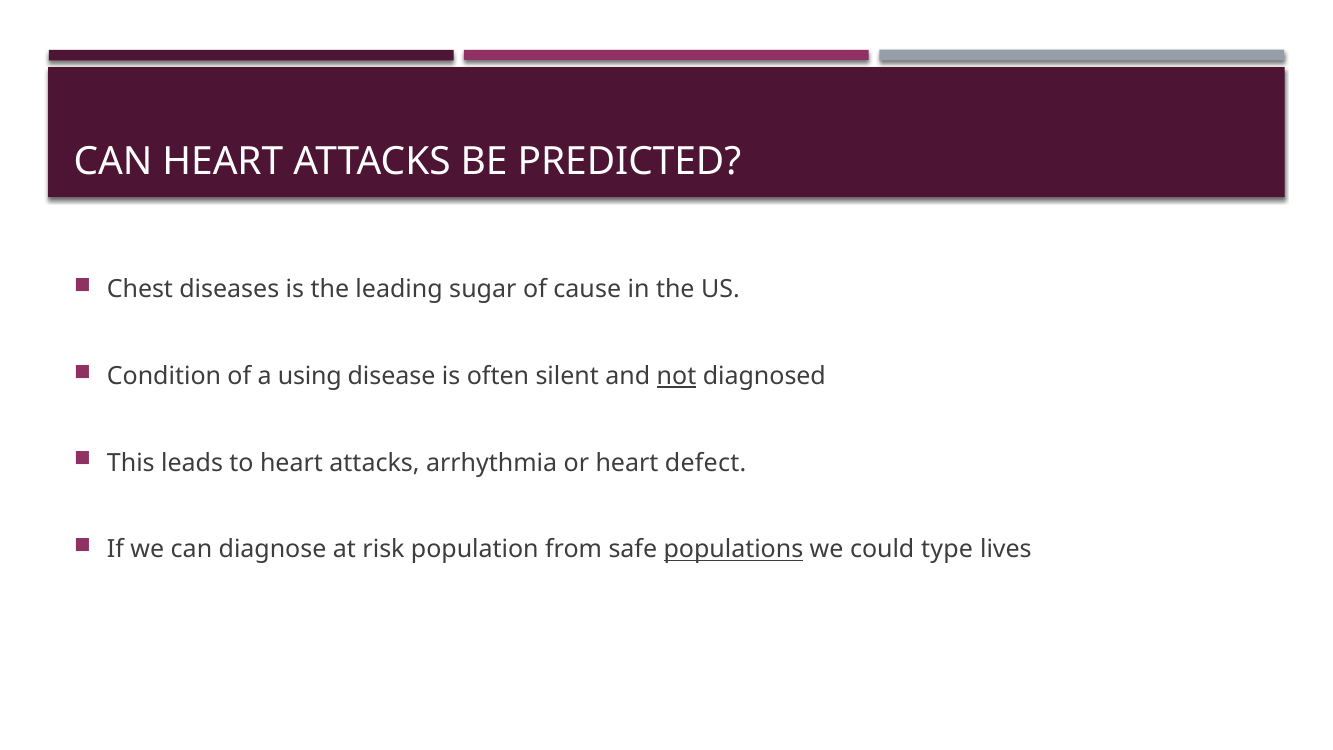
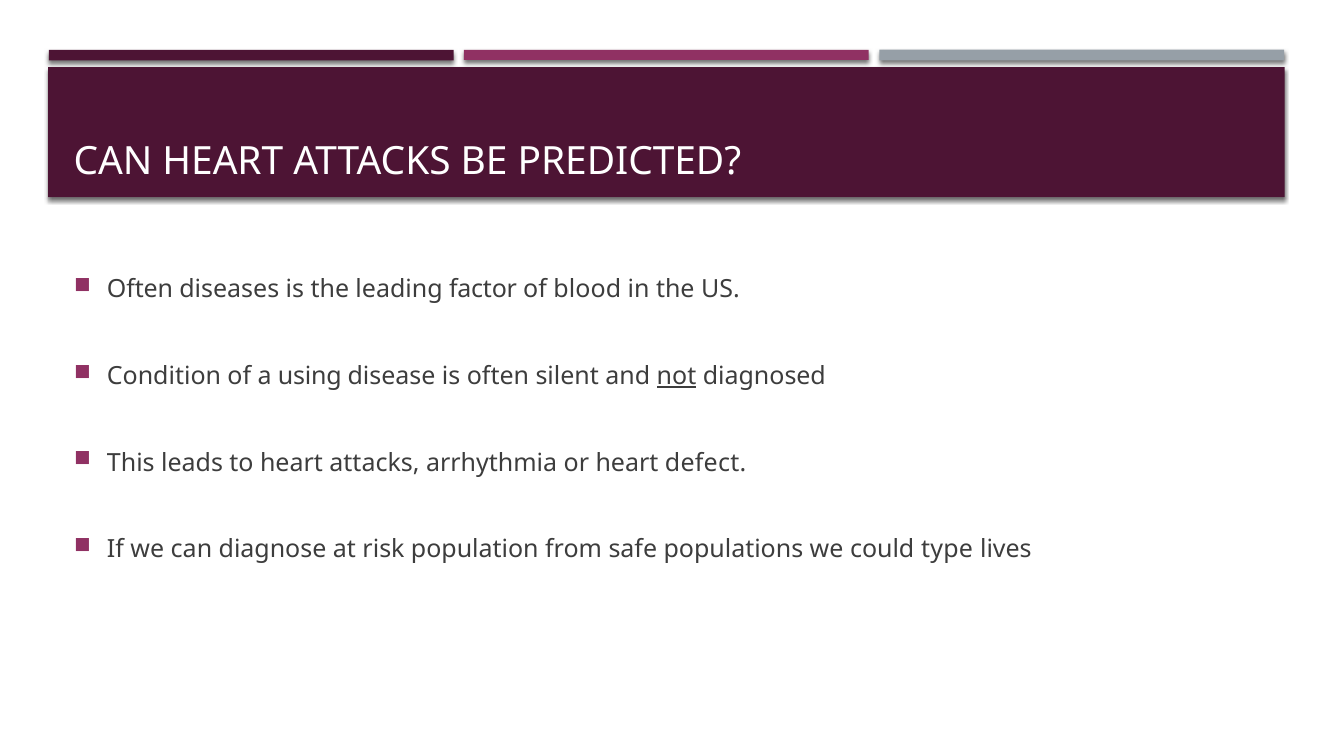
Chest at (140, 290): Chest -> Often
sugar: sugar -> factor
cause: cause -> blood
populations underline: present -> none
